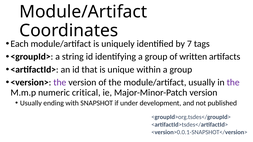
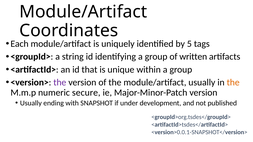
7: 7 -> 5
the at (233, 83) colour: purple -> orange
critical: critical -> secure
